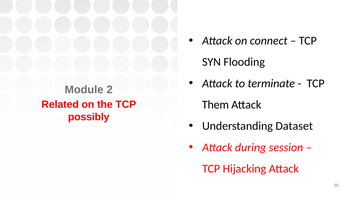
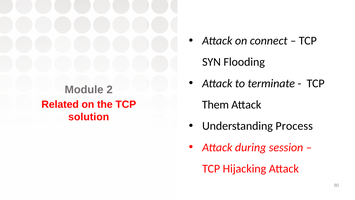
possibly: possibly -> solution
Dataset: Dataset -> Process
